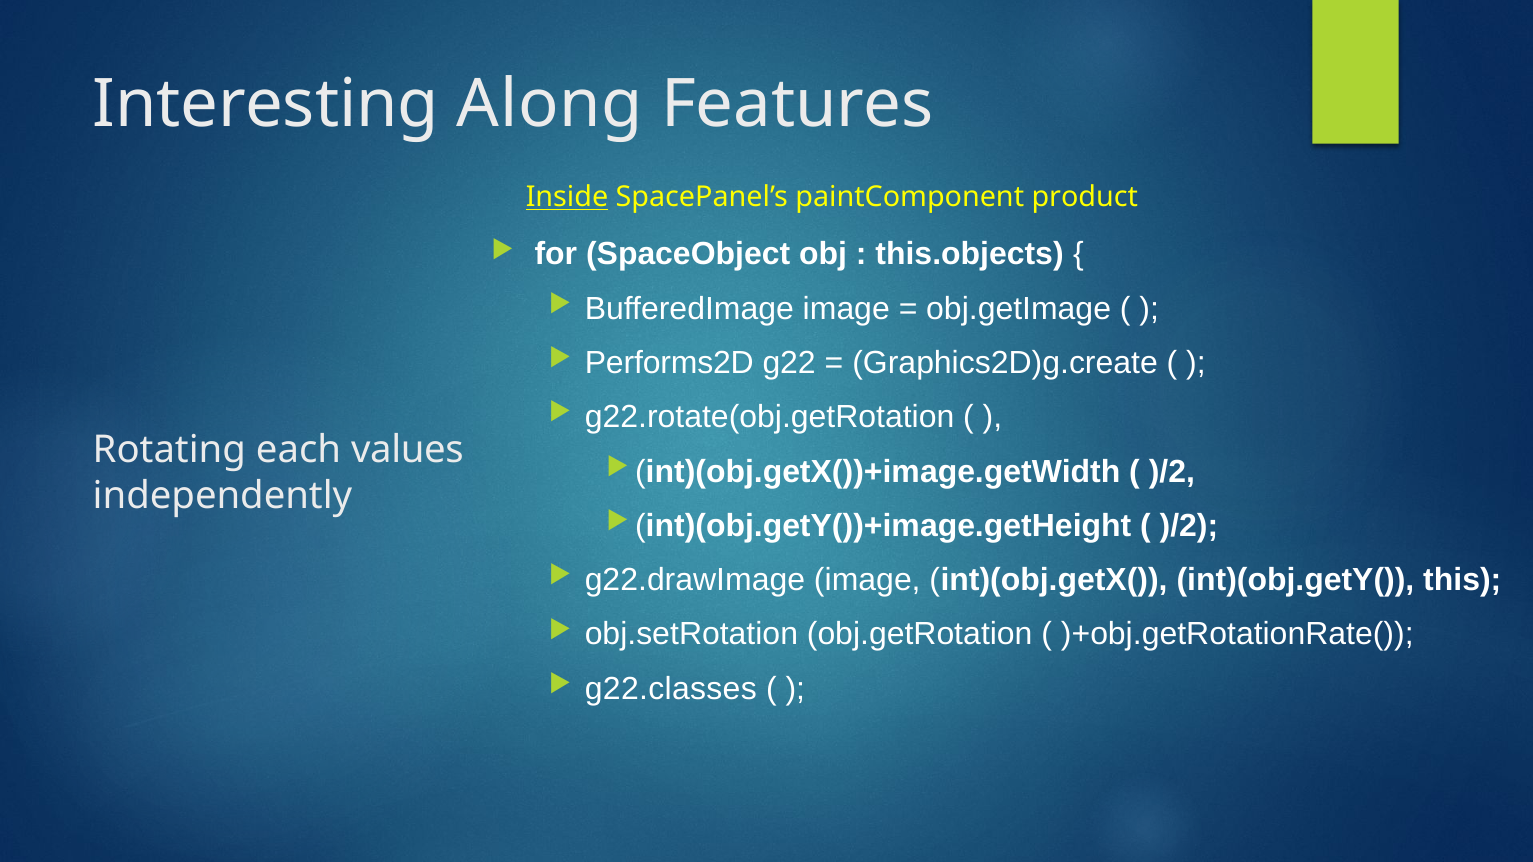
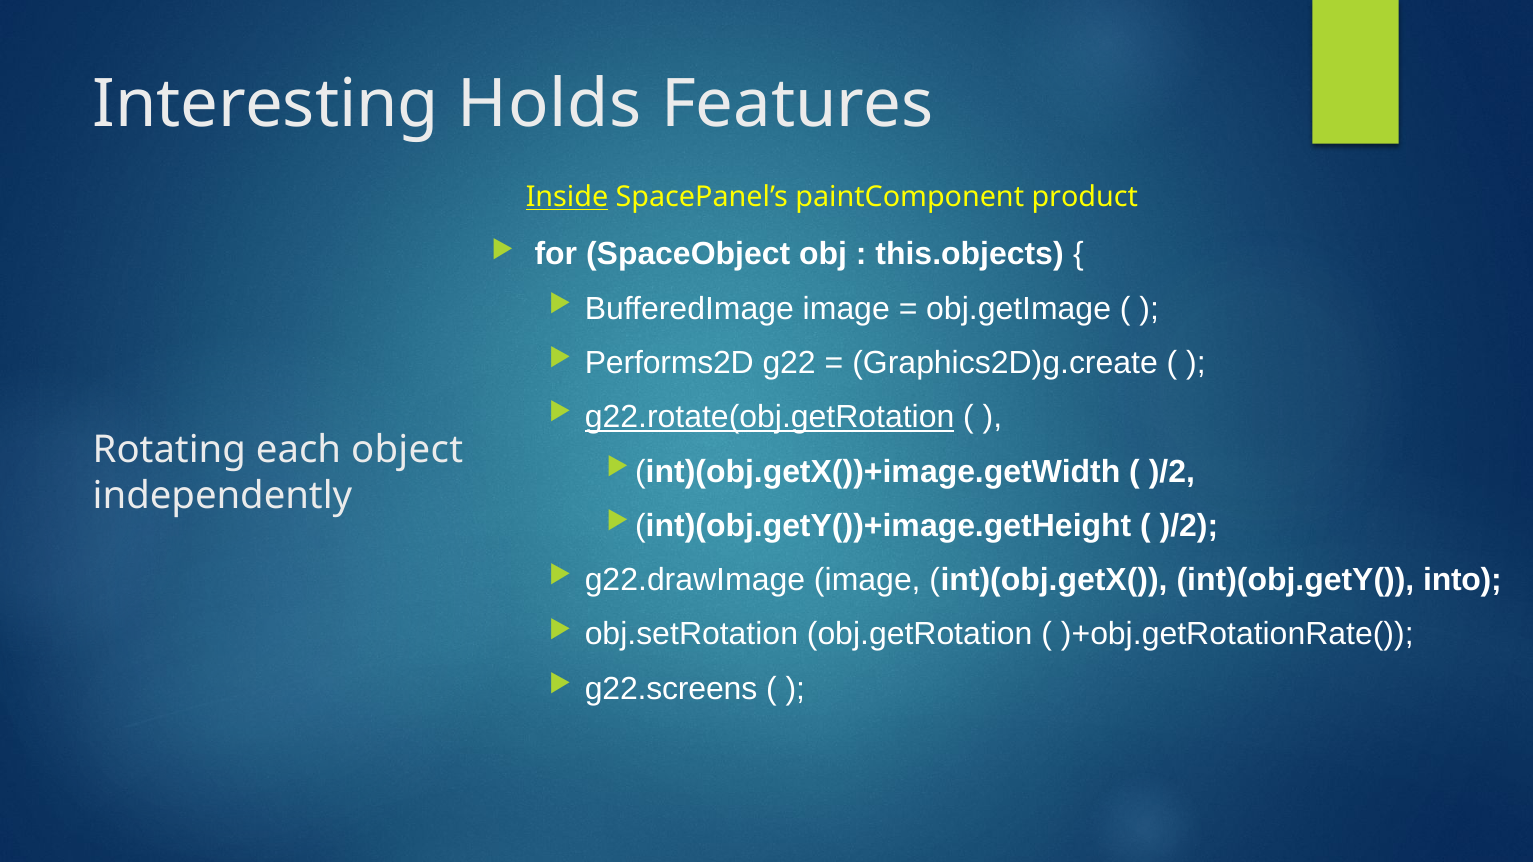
Along: Along -> Holds
g22.rotate(obj.getRotation underline: none -> present
values: values -> object
this: this -> into
g22.classes: g22.classes -> g22.screens
